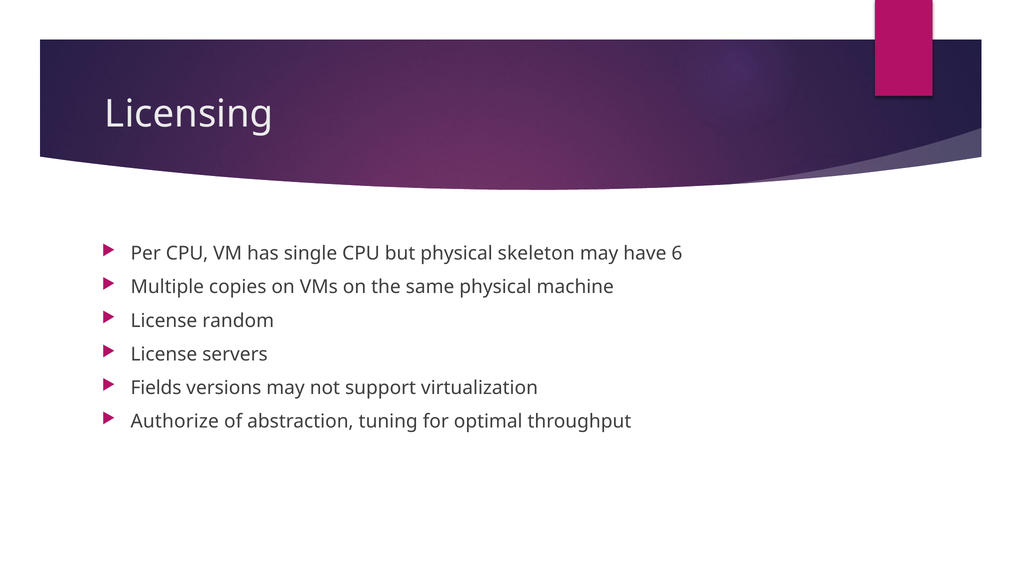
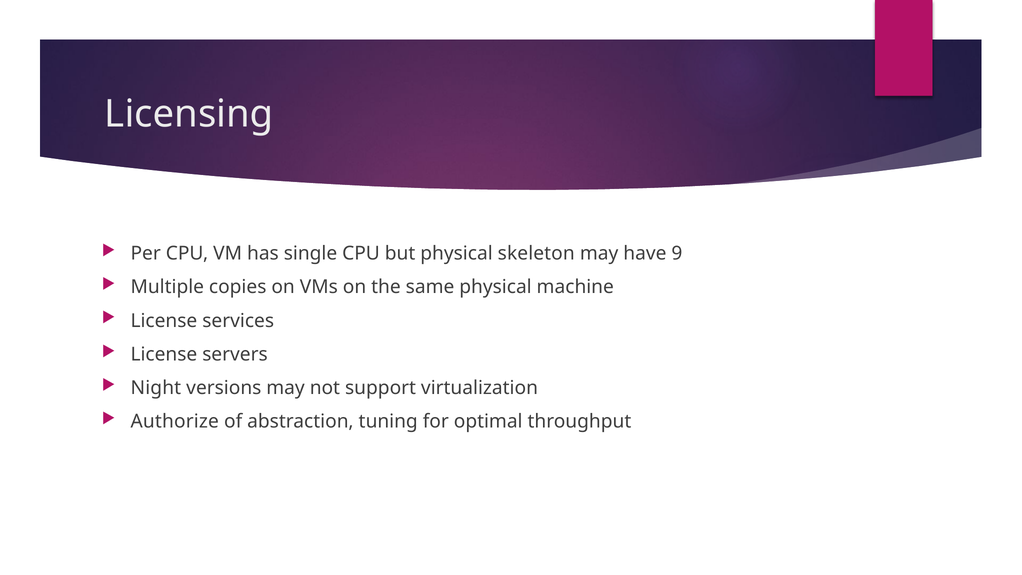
6: 6 -> 9
random: random -> services
Fields: Fields -> Night
